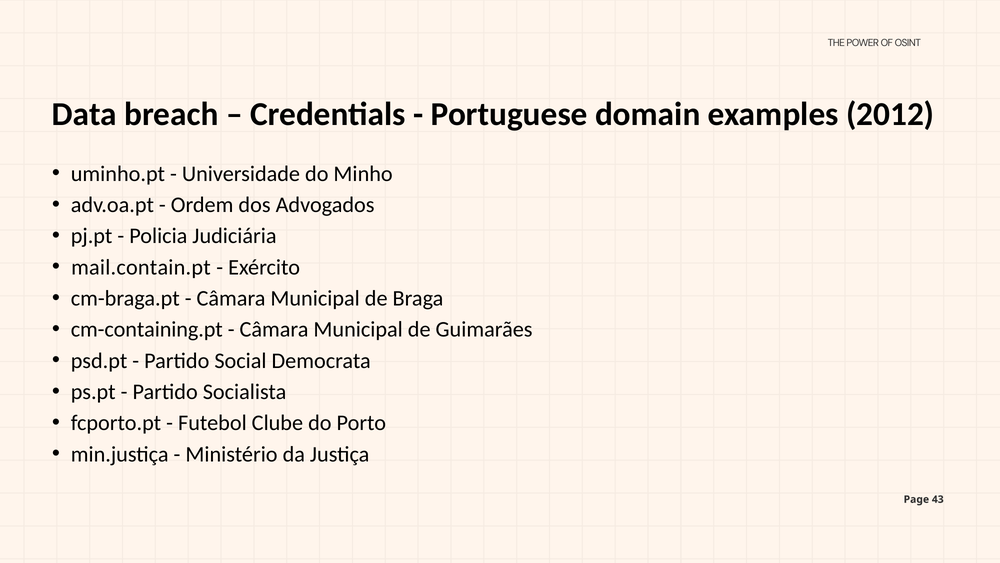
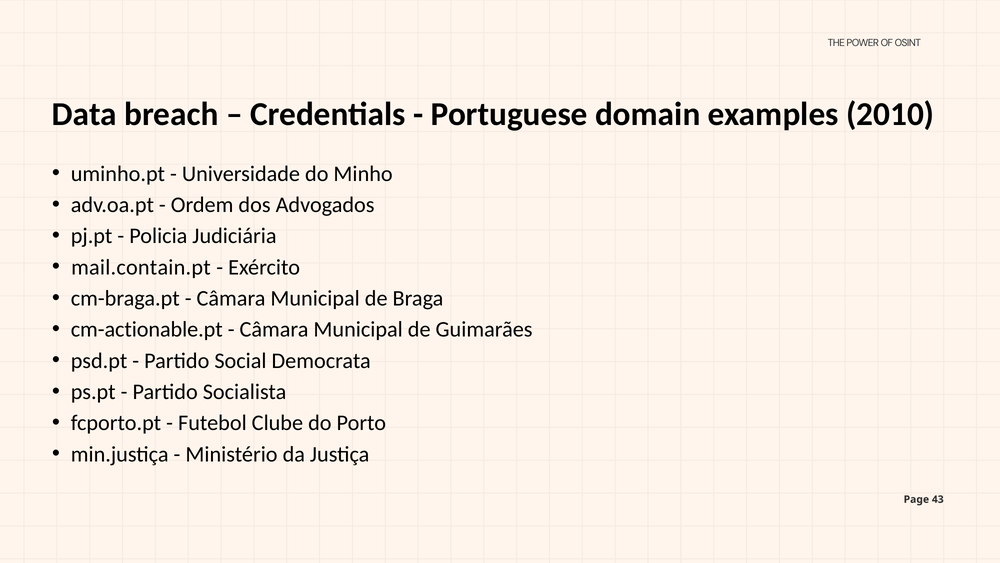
2012: 2012 -> 2010
cm-containing.pt: cm-containing.pt -> cm-actionable.pt
